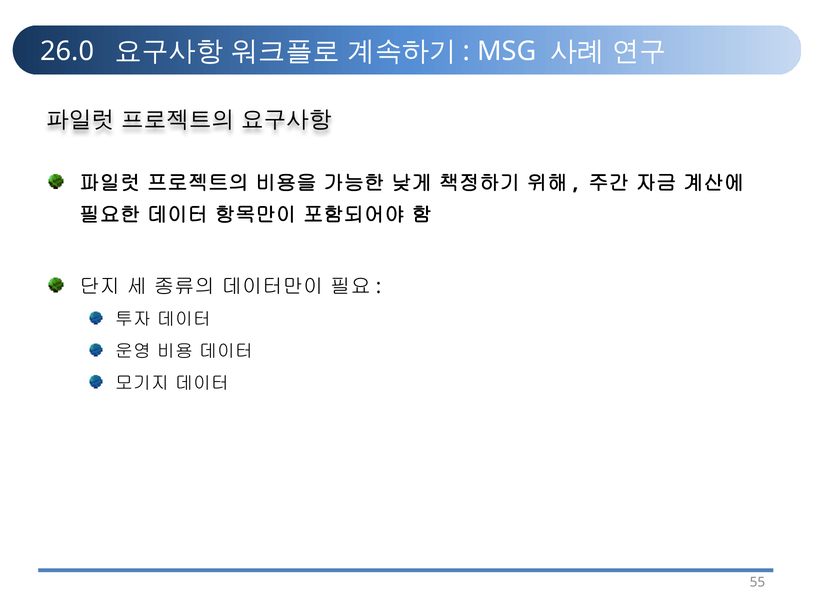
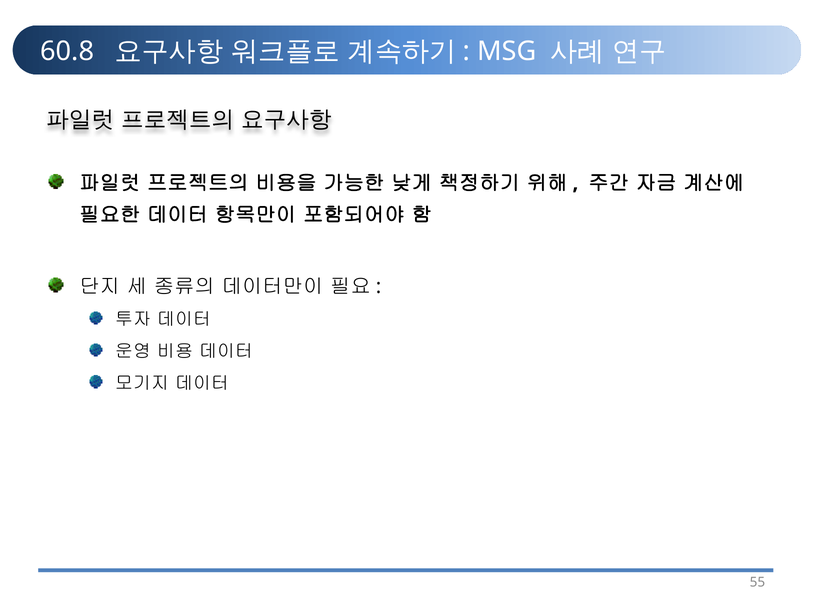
26.0: 26.0 -> 60.8
